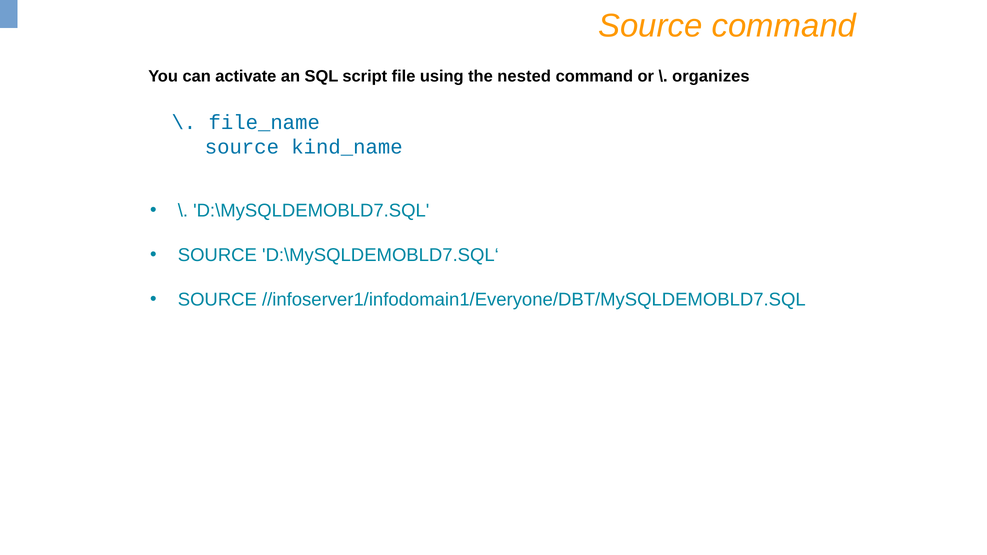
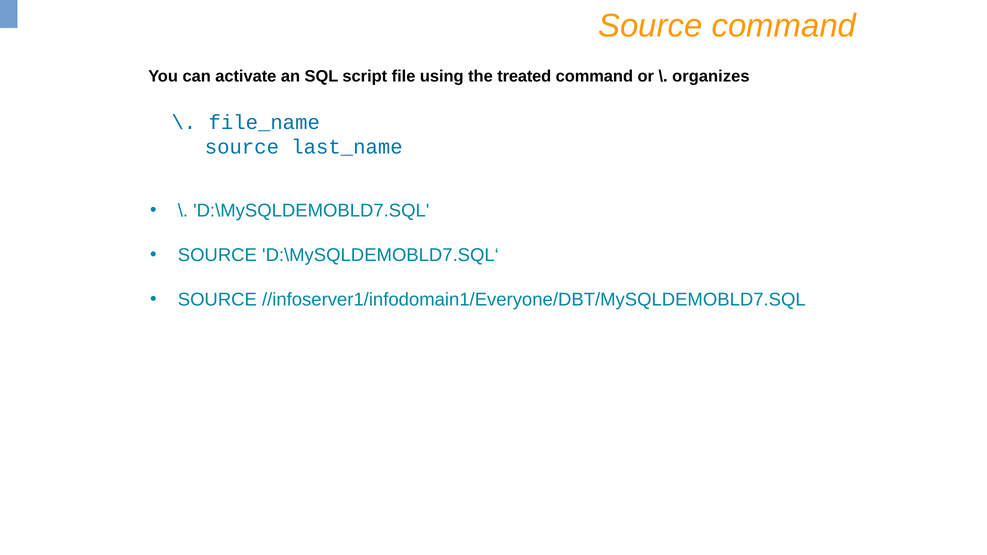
nested: nested -> treated
kind_name: kind_name -> last_name
